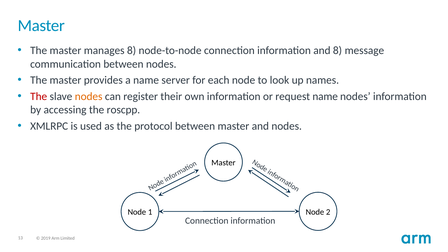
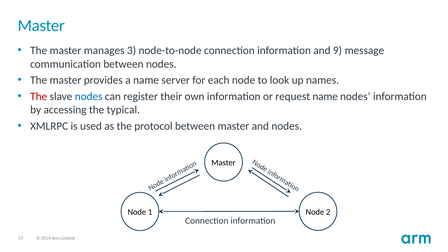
manages 8: 8 -> 3
and 8: 8 -> 9
nodes at (89, 96) colour: orange -> blue
roscpp: roscpp -> typical
